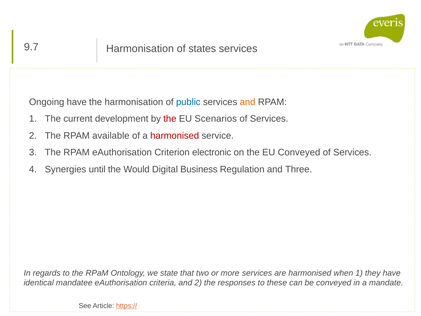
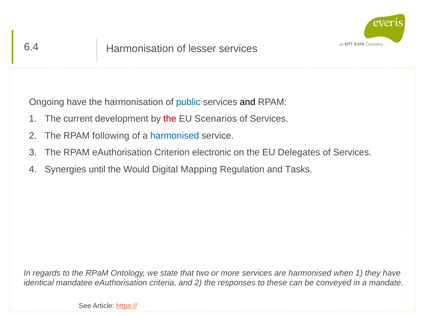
9.7: 9.7 -> 6.4
states: states -> lesser
and at (248, 102) colour: orange -> black
available: available -> following
harmonised at (175, 135) colour: red -> blue
EU Conveyed: Conveyed -> Delegates
Business: Business -> Mapping
Three: Three -> Tasks
